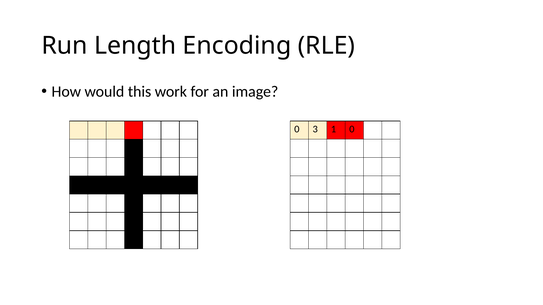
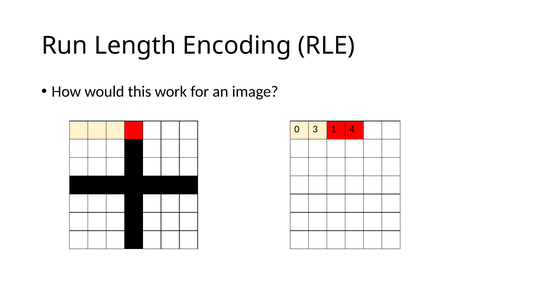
1 0: 0 -> 4
